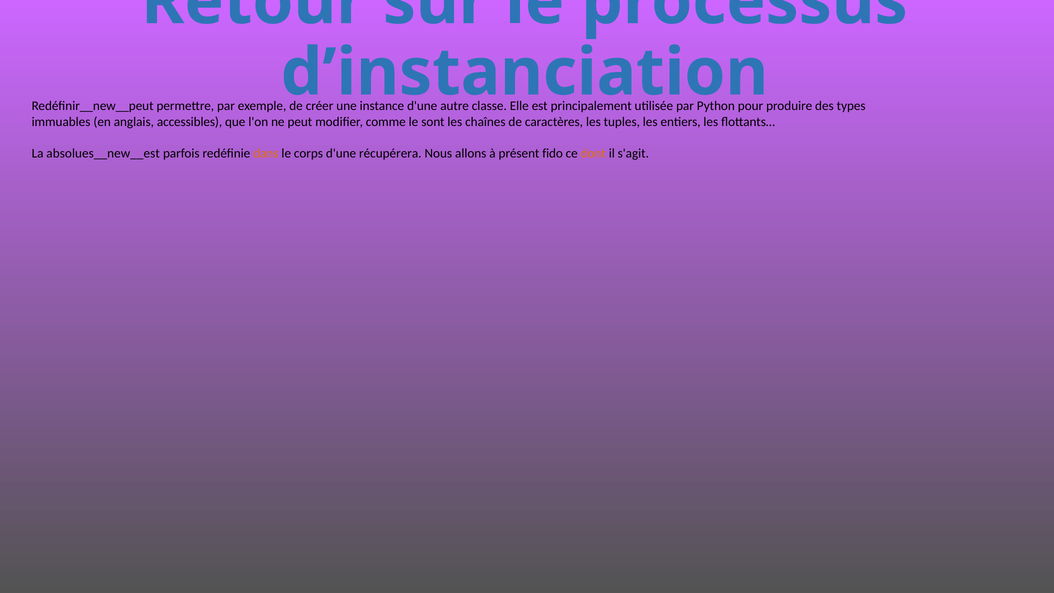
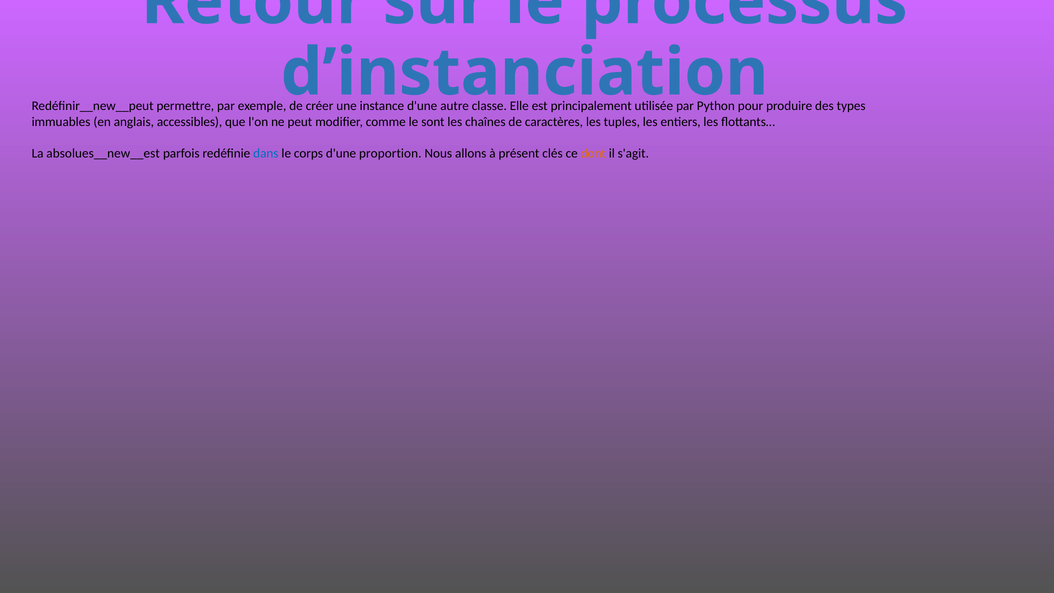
dans colour: orange -> blue
récupérera: récupérera -> proportion
fido: fido -> clés
